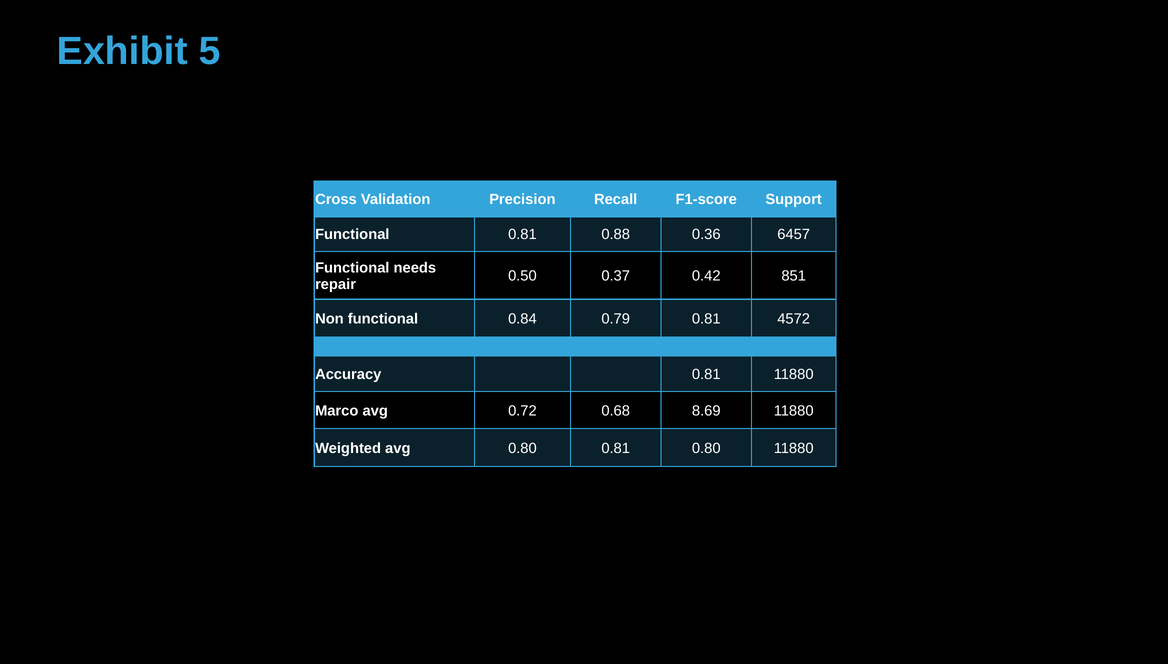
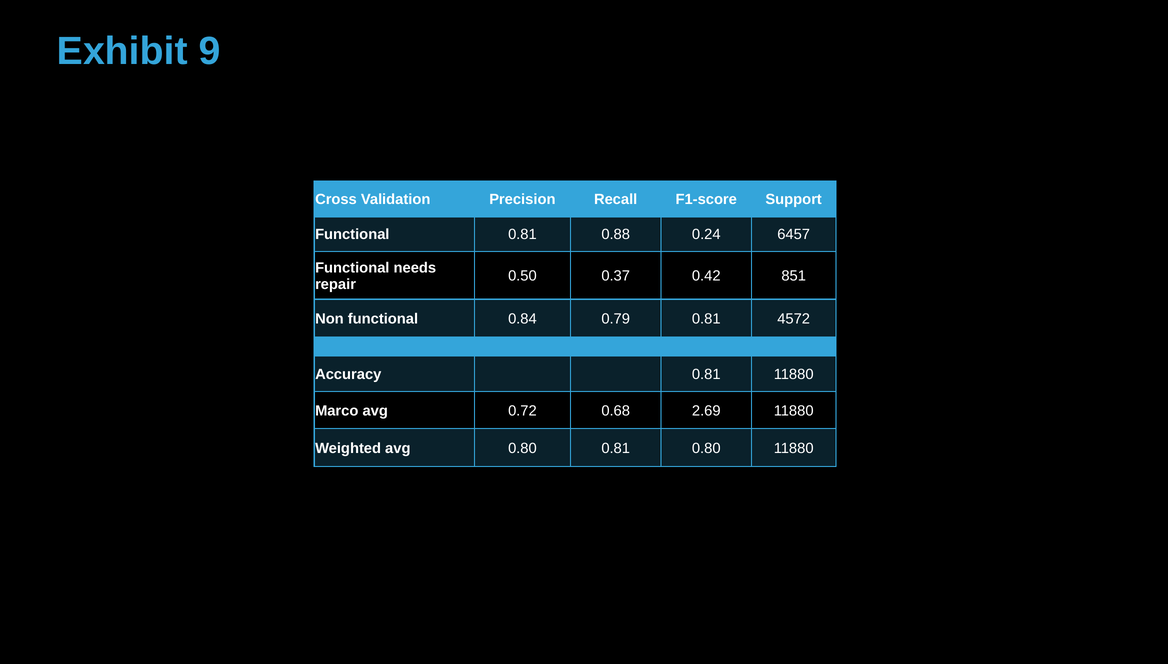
5: 5 -> 9
0.36: 0.36 -> 0.24
8.69: 8.69 -> 2.69
